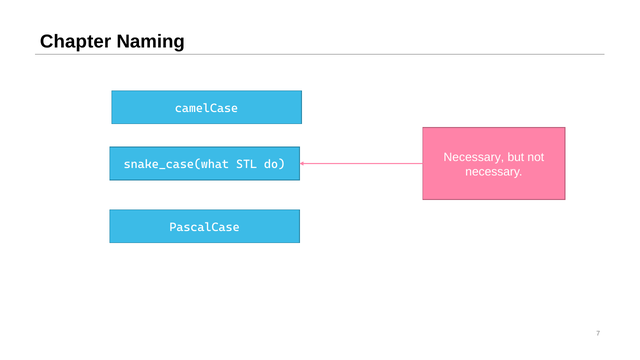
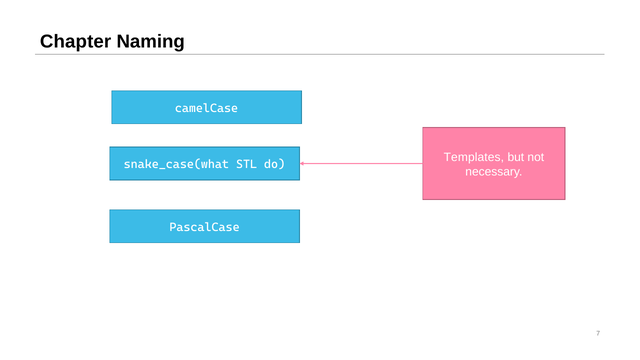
Necessary at (474, 157): Necessary -> Templates
